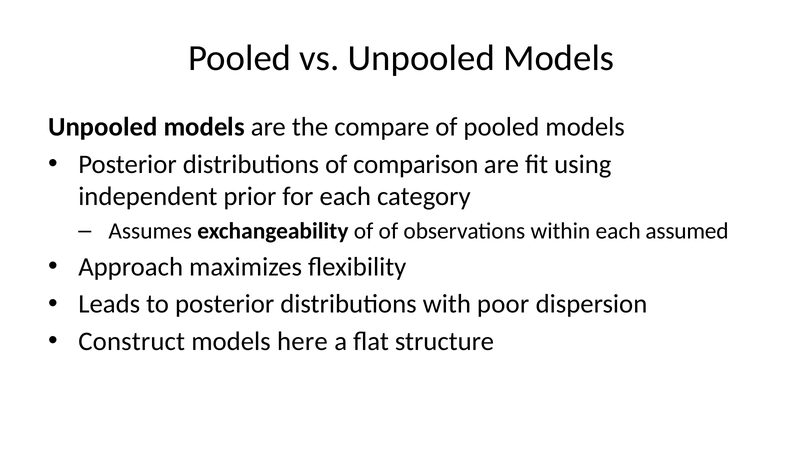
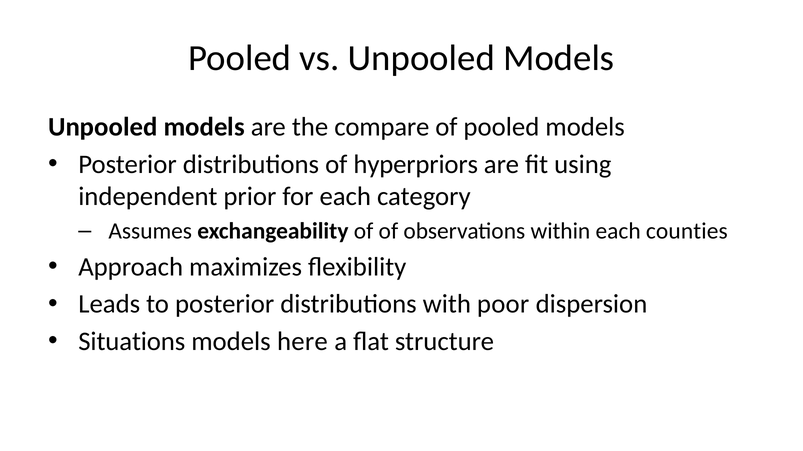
comparison: comparison -> hyperpriors
assumed: assumed -> counties
Construct: Construct -> Situations
